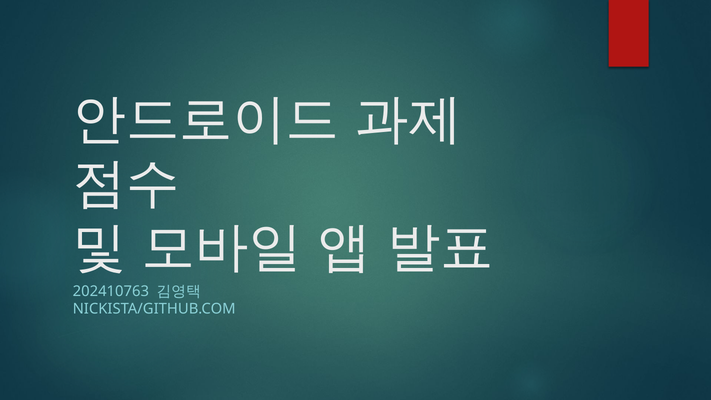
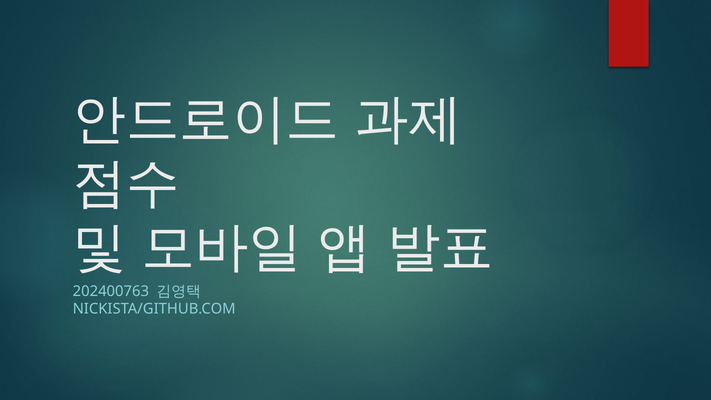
202410763: 202410763 -> 202400763
